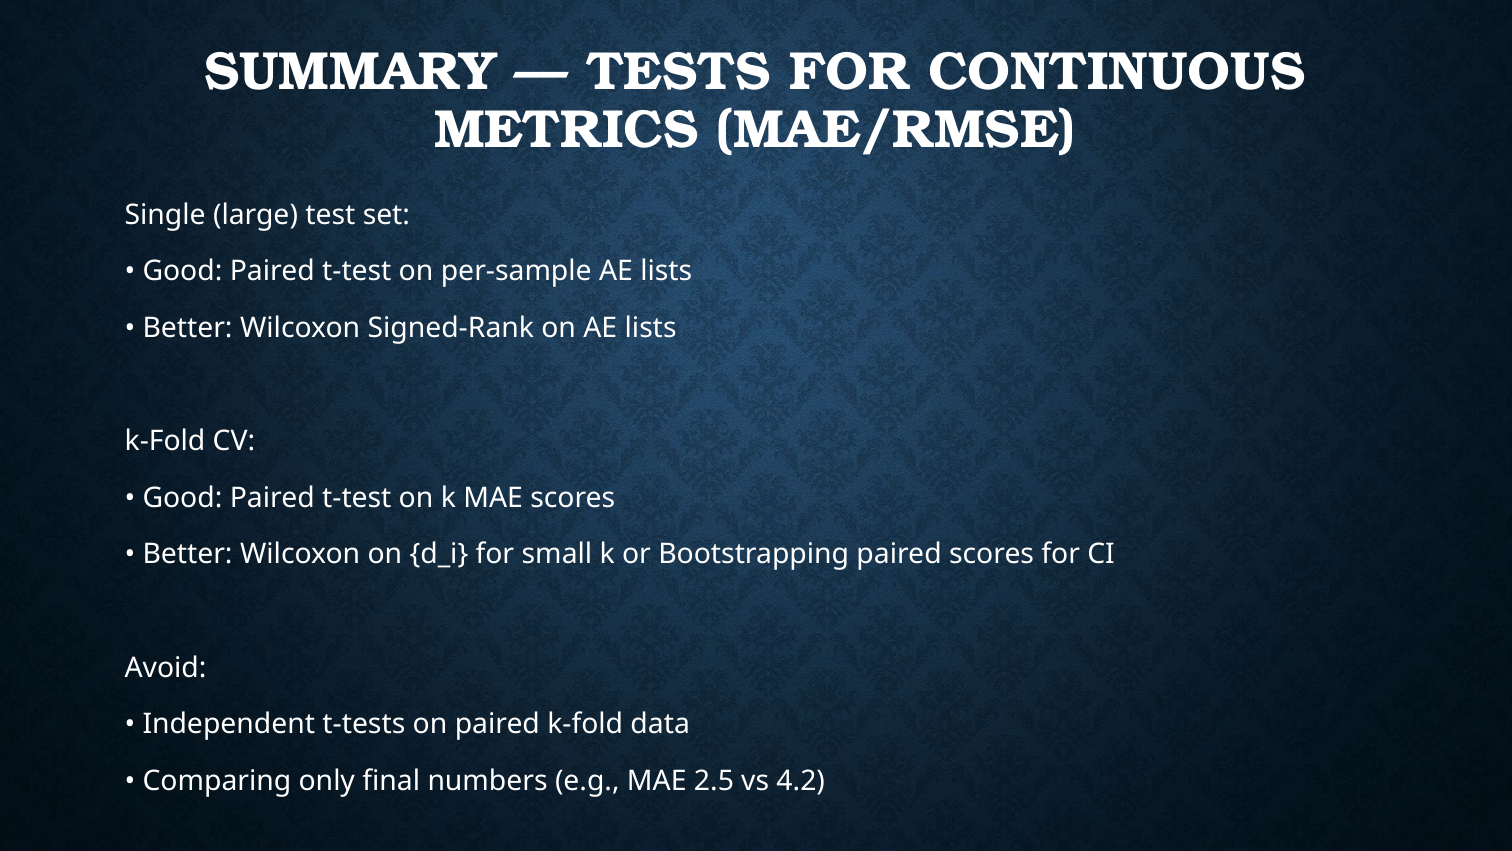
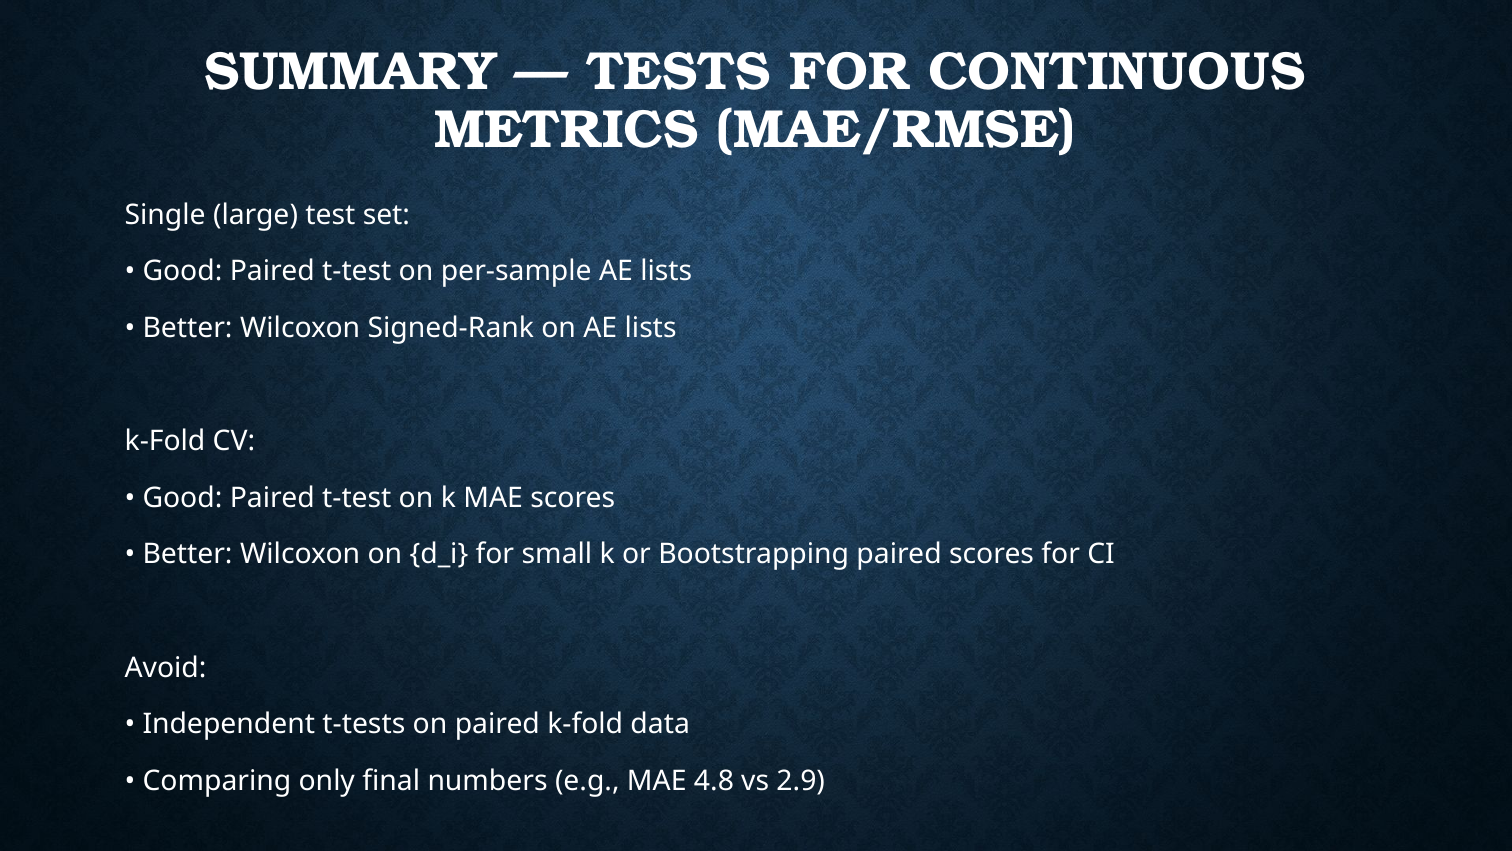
2.5: 2.5 -> 4.8
4.2: 4.2 -> 2.9
